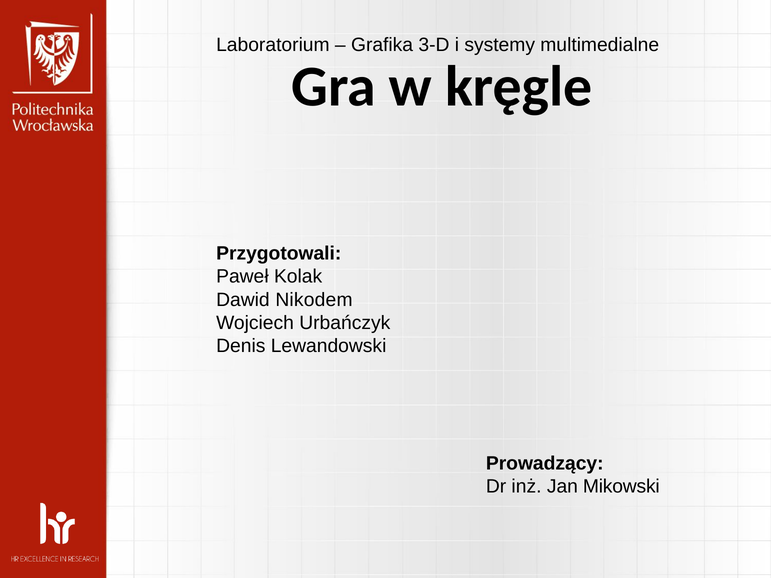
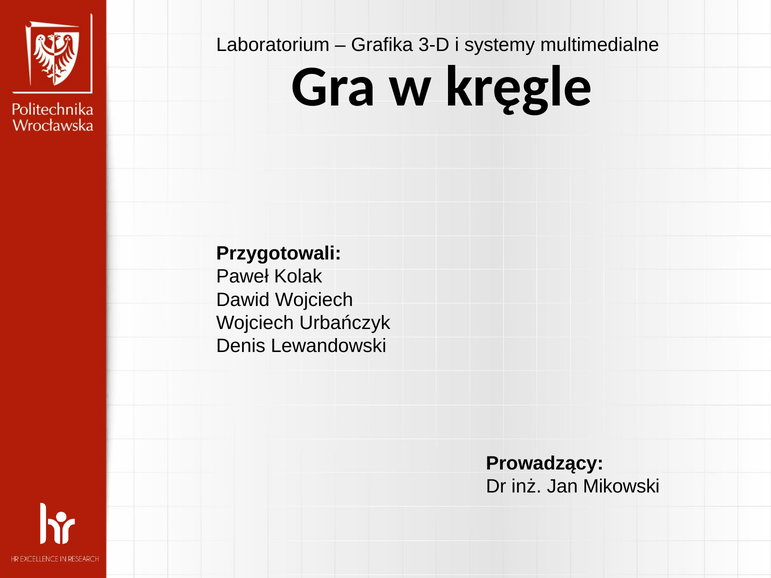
Dawid Nikodem: Nikodem -> Wojciech
